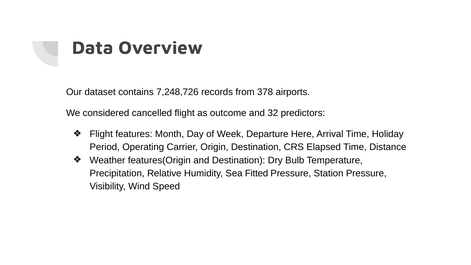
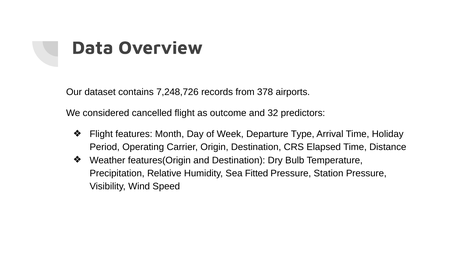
Here: Here -> Type
